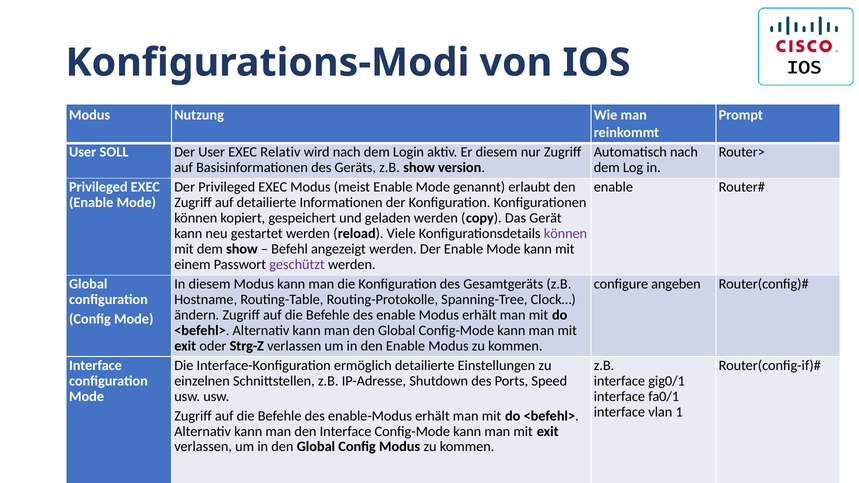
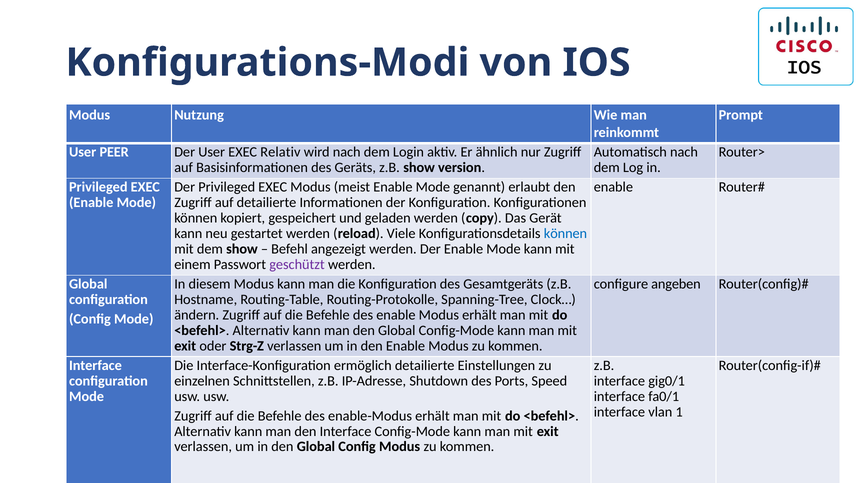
SOLL: SOLL -> PEER
Er diesem: diesem -> ähnlich
können at (565, 234) colour: purple -> blue
